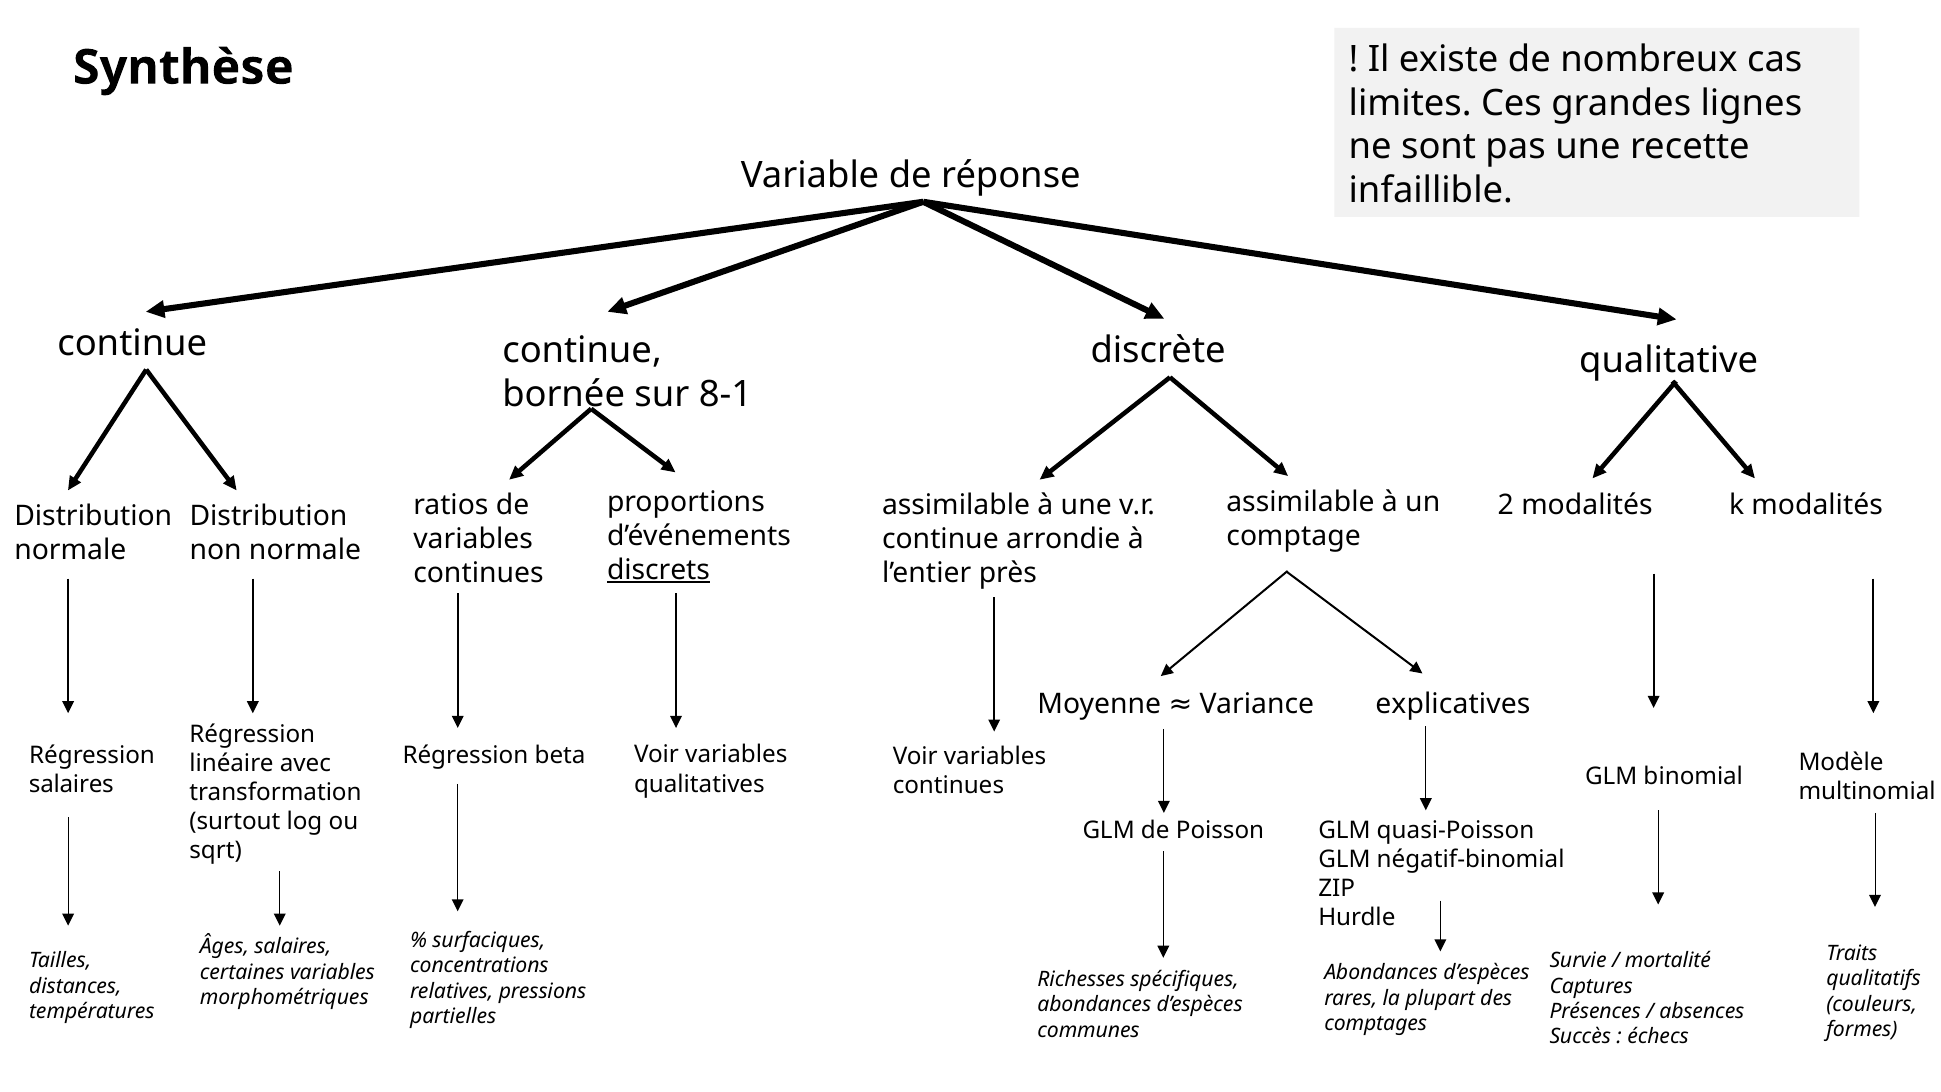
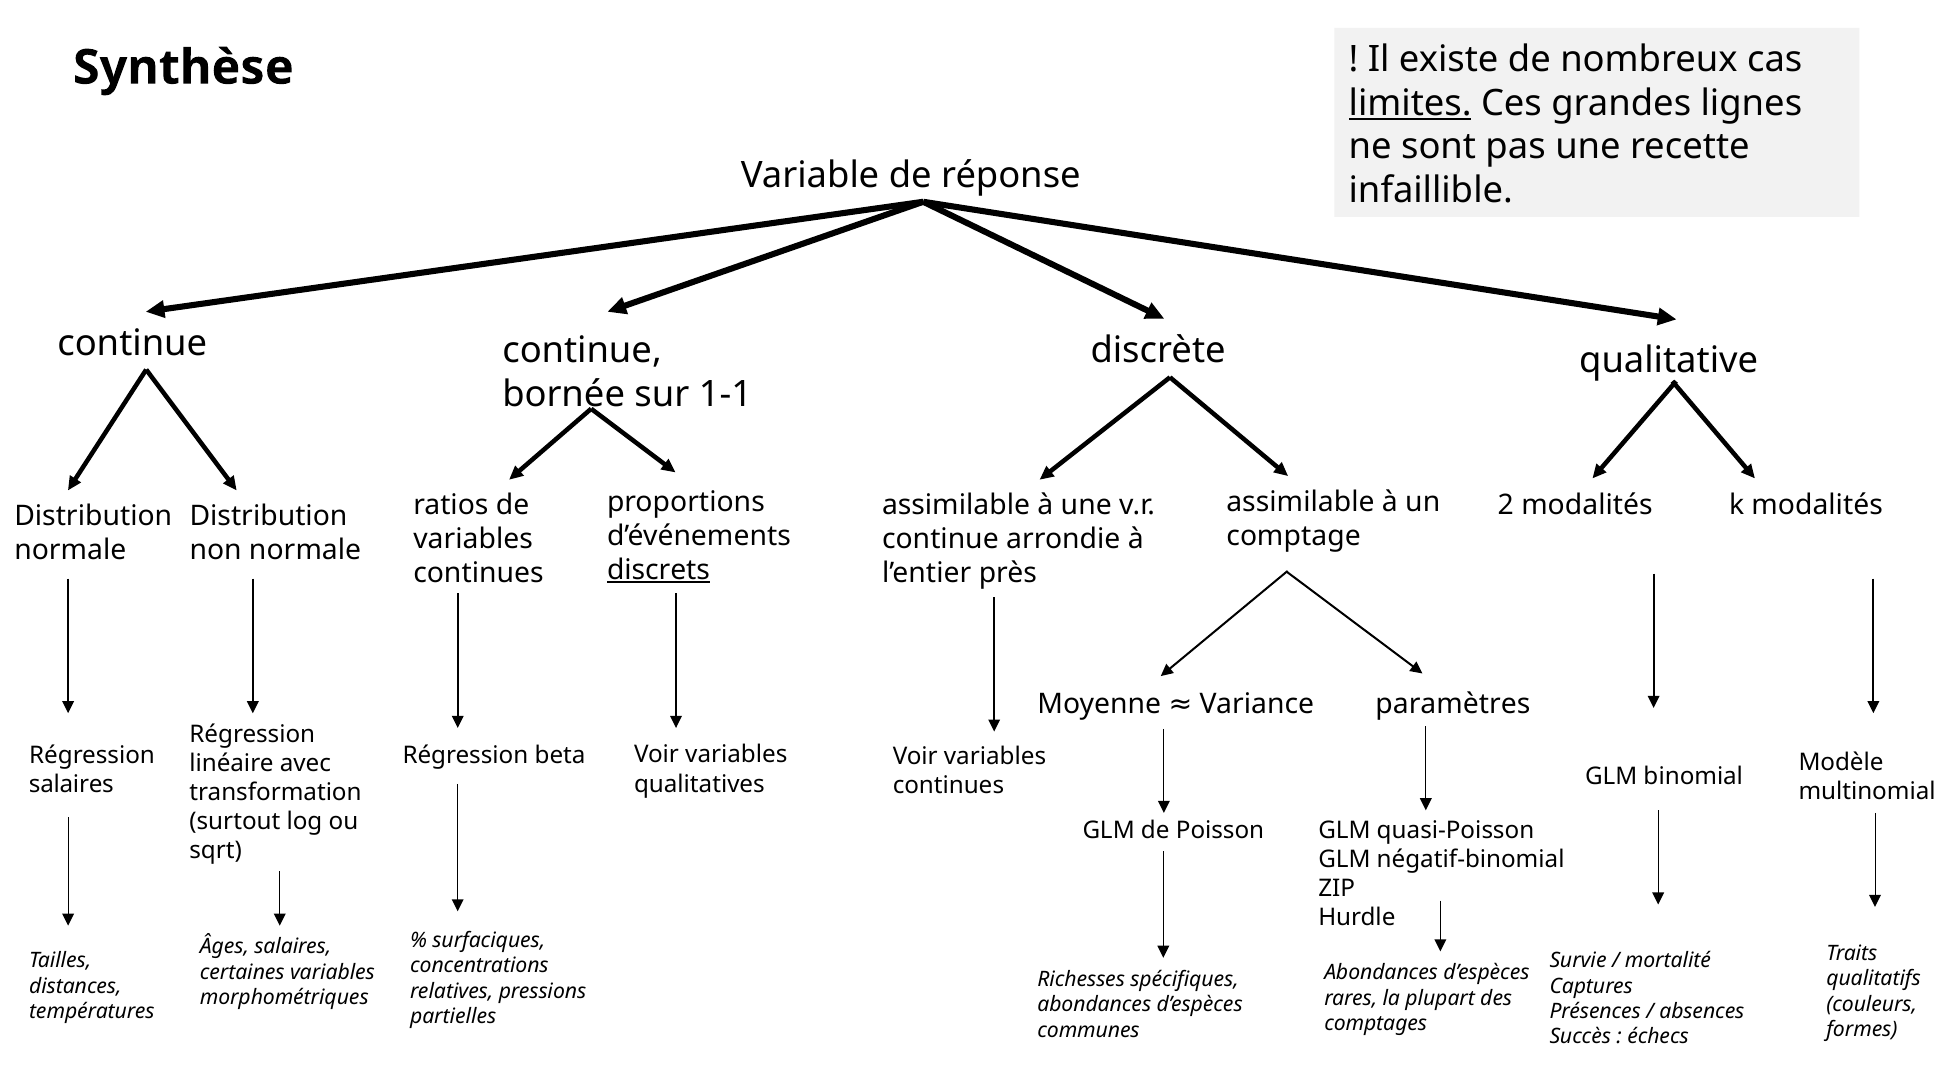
limites underline: none -> present
8-1: 8-1 -> 1-1
explicatives: explicatives -> paramètres
